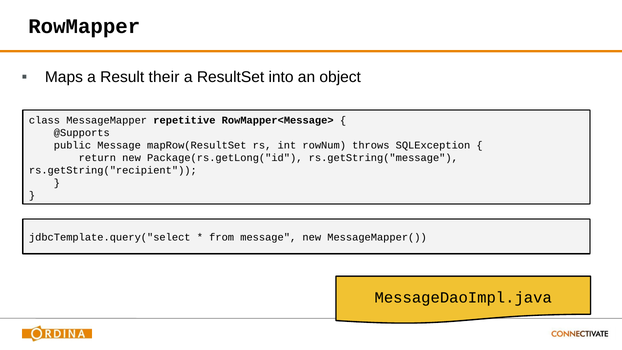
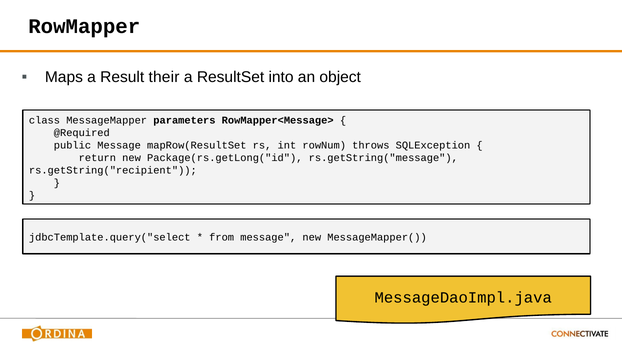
repetitive: repetitive -> parameters
@Supports: @Supports -> @Required
